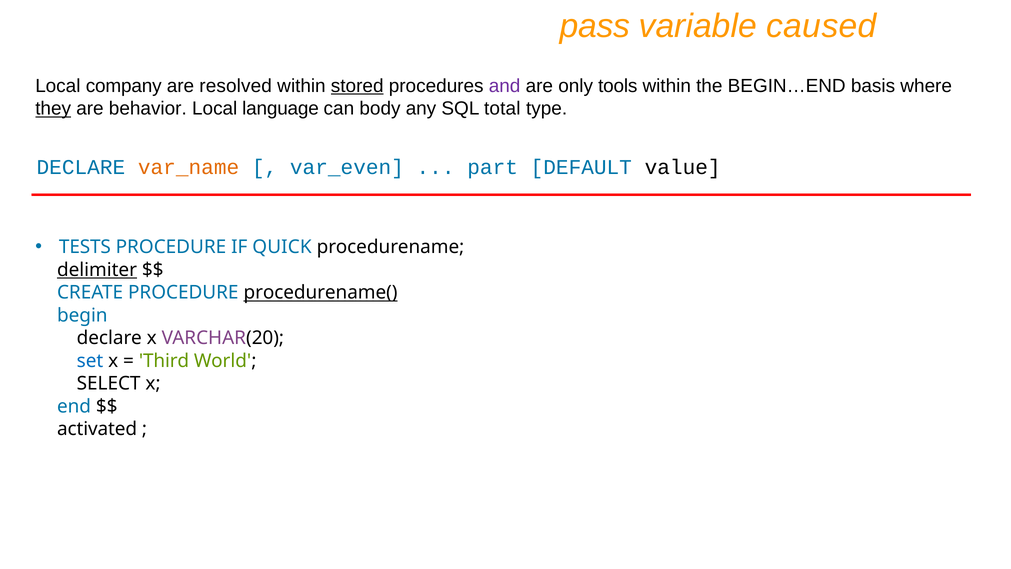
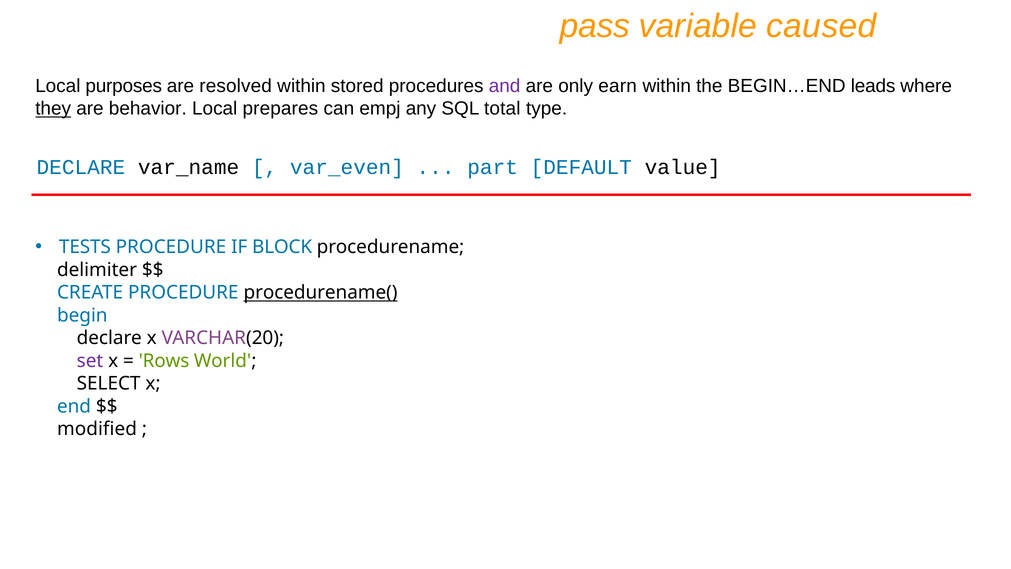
company: company -> purposes
stored underline: present -> none
tools: tools -> earn
basis: basis -> leads
language: language -> prepares
body: body -> empj
var_name colour: orange -> black
QUICK: QUICK -> BLOCK
delimiter underline: present -> none
set colour: blue -> purple
Third: Third -> Rows
activated: activated -> modified
